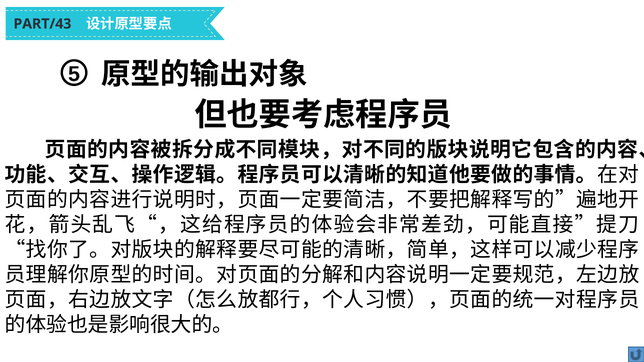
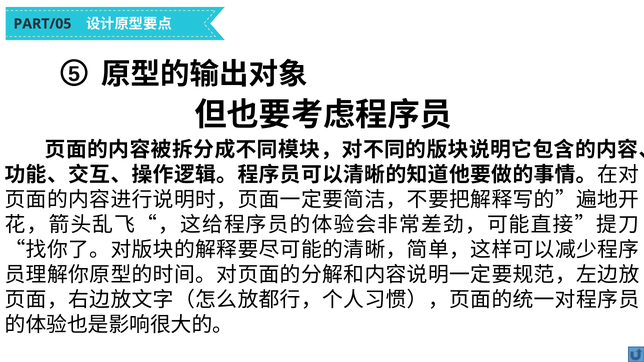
PART/43: PART/43 -> PART/05
